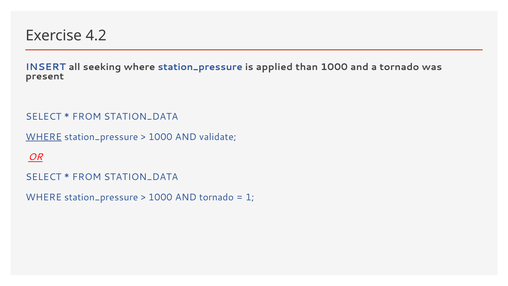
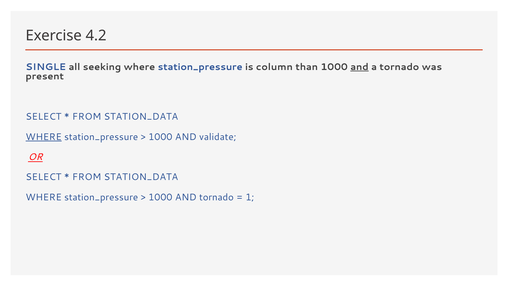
INSERT: INSERT -> SINGLE
applied: applied -> column
and at (359, 67) underline: none -> present
